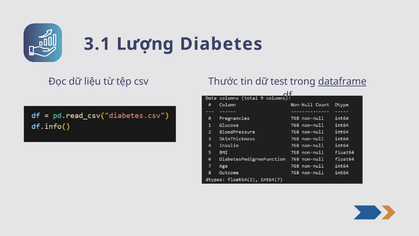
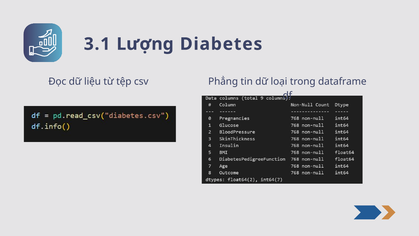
Thước: Thước -> Phẳng
test: test -> loại
dataframe underline: present -> none
